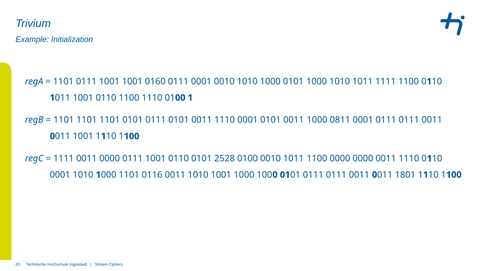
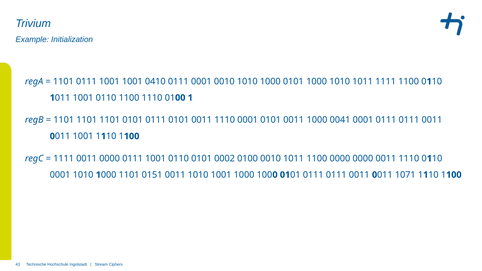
0160: 0160 -> 0410
0811: 0811 -> 0041
2528: 2528 -> 0002
0116: 0116 -> 0151
1801: 1801 -> 1071
